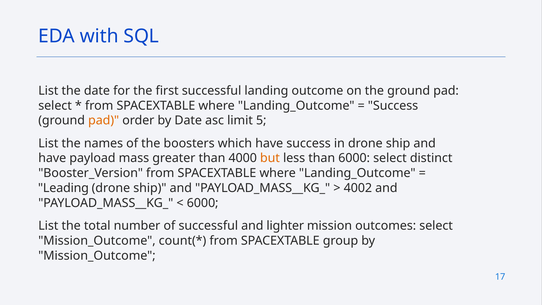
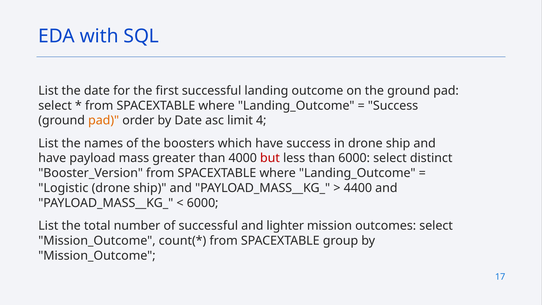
5: 5 -> 4
but colour: orange -> red
Leading: Leading -> Logistic
4002: 4002 -> 4400
